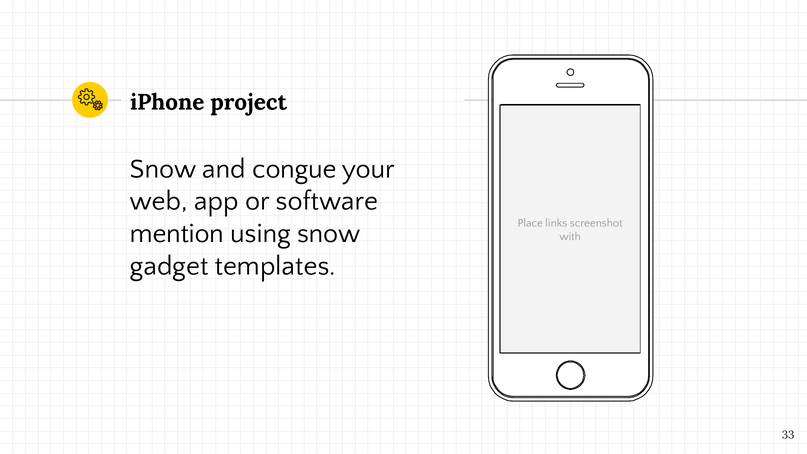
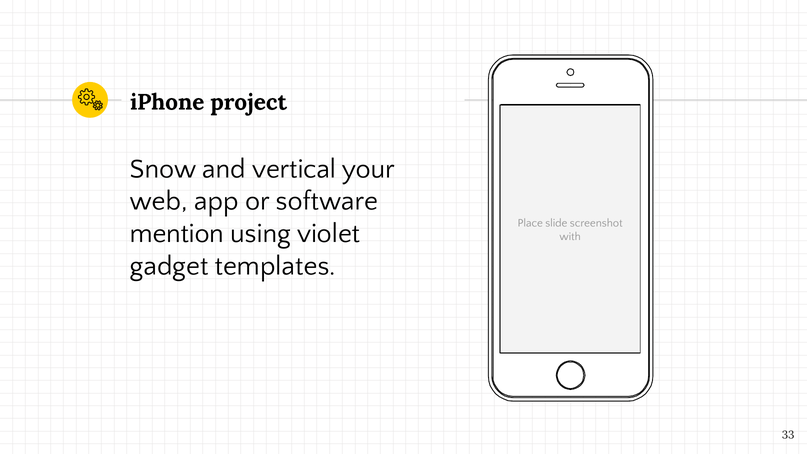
congue: congue -> vertical
links: links -> slide
using snow: snow -> violet
